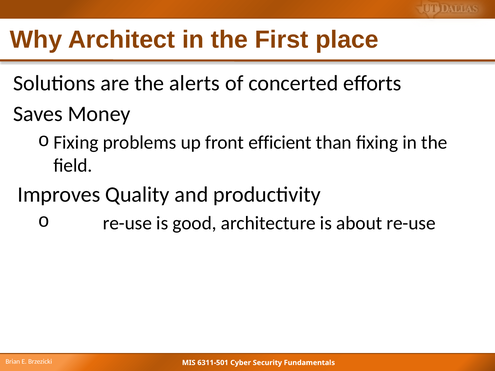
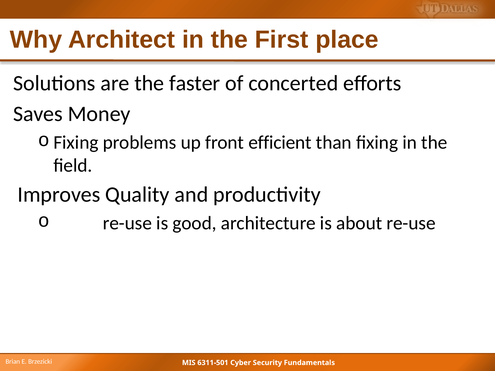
alerts: alerts -> faster
